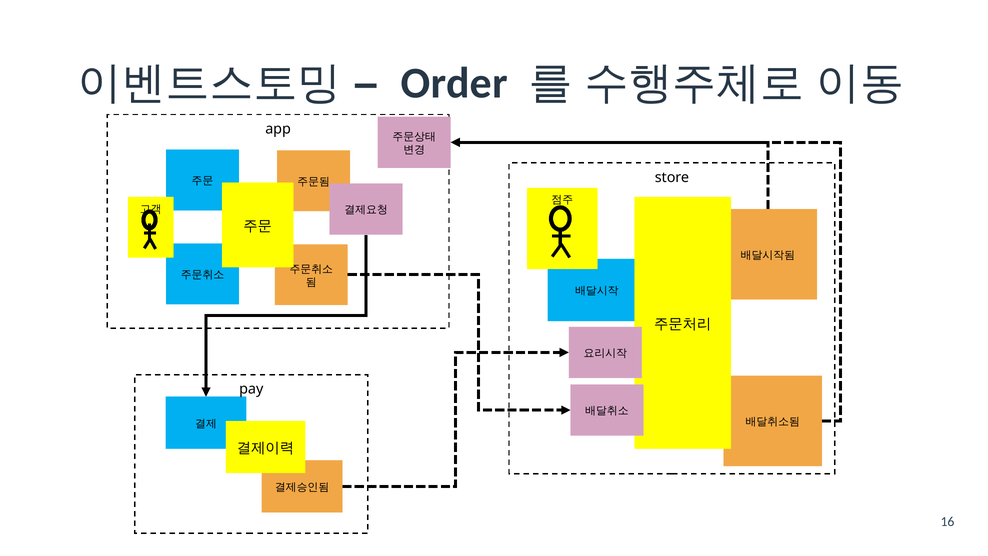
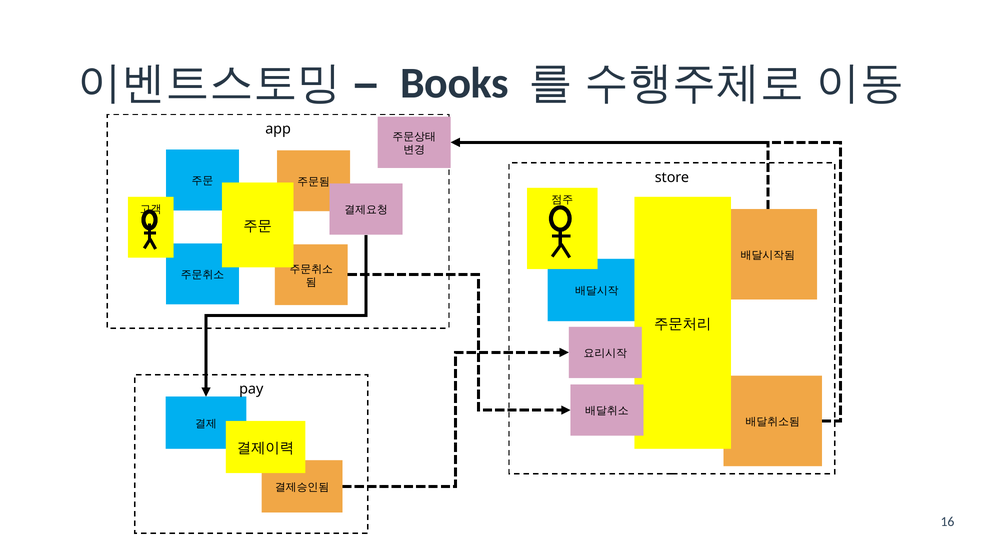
Order: Order -> Books
